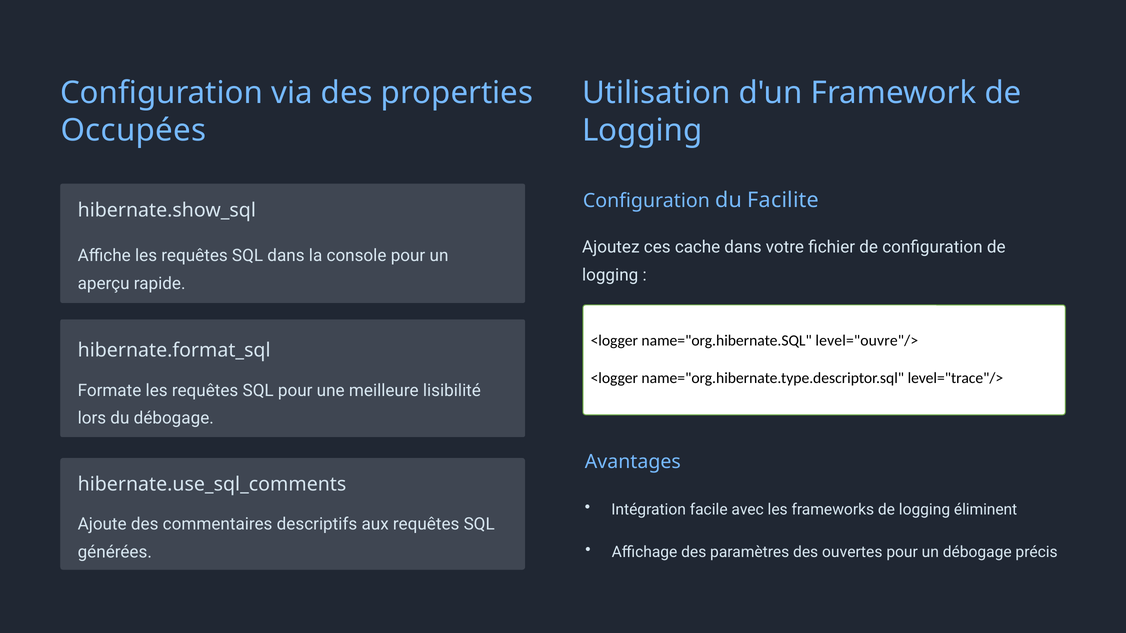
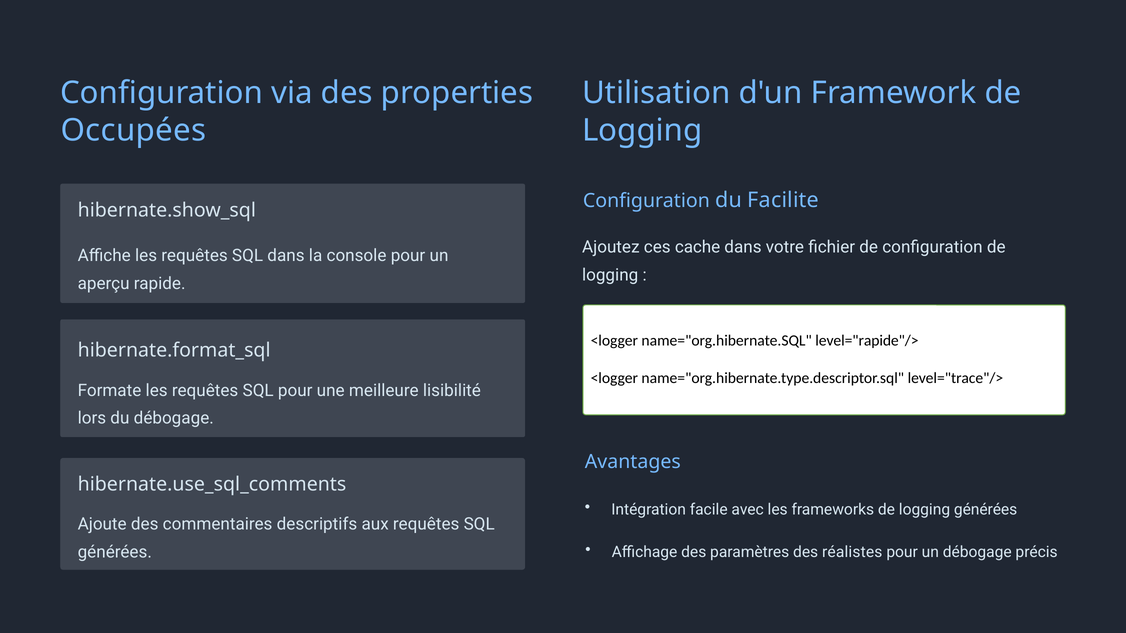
level="ouvre"/>: level="ouvre"/> -> level="rapide"/>
logging éliminent: éliminent -> générées
ouvertes: ouvertes -> réalistes
